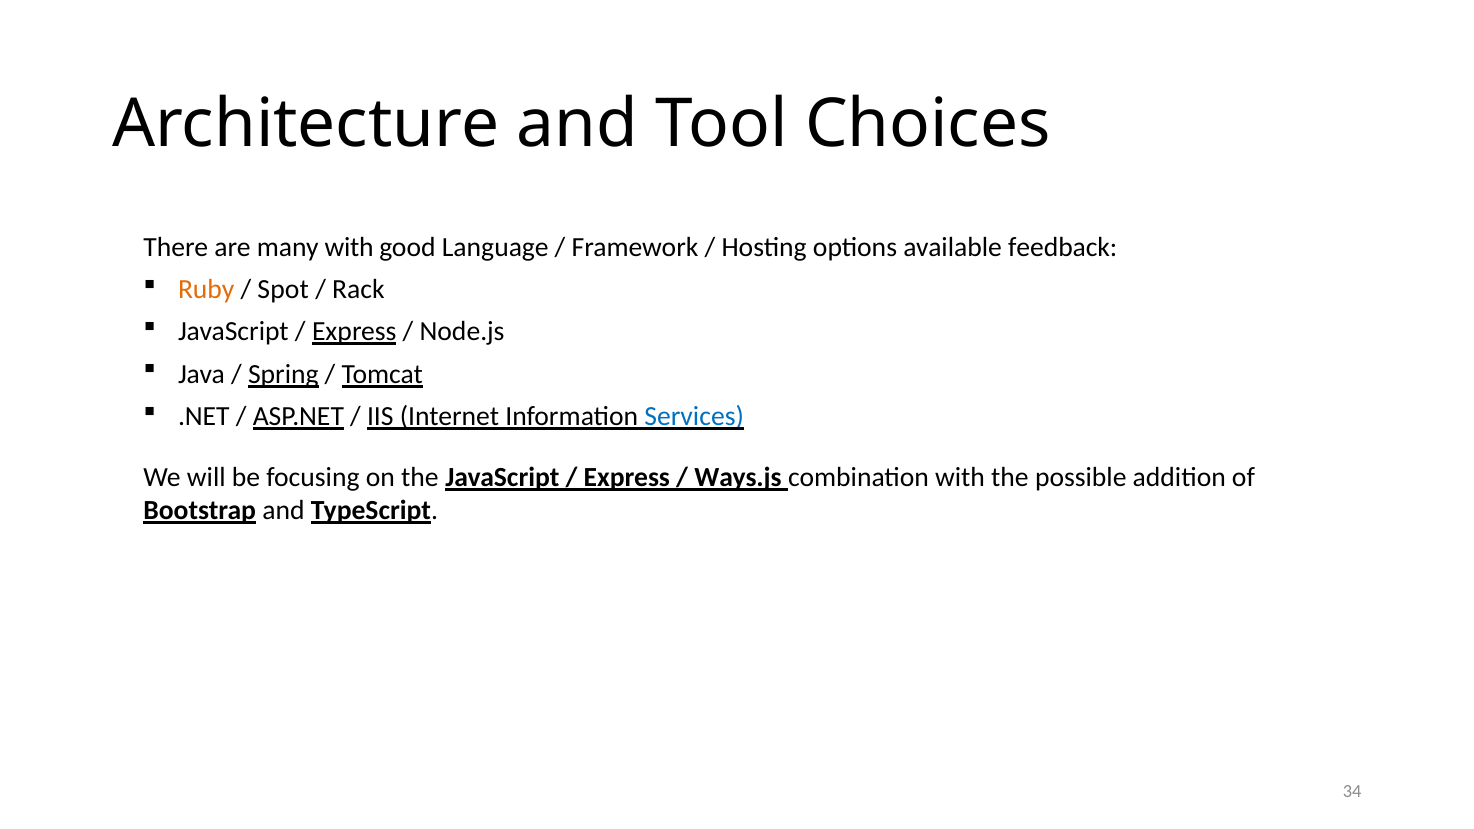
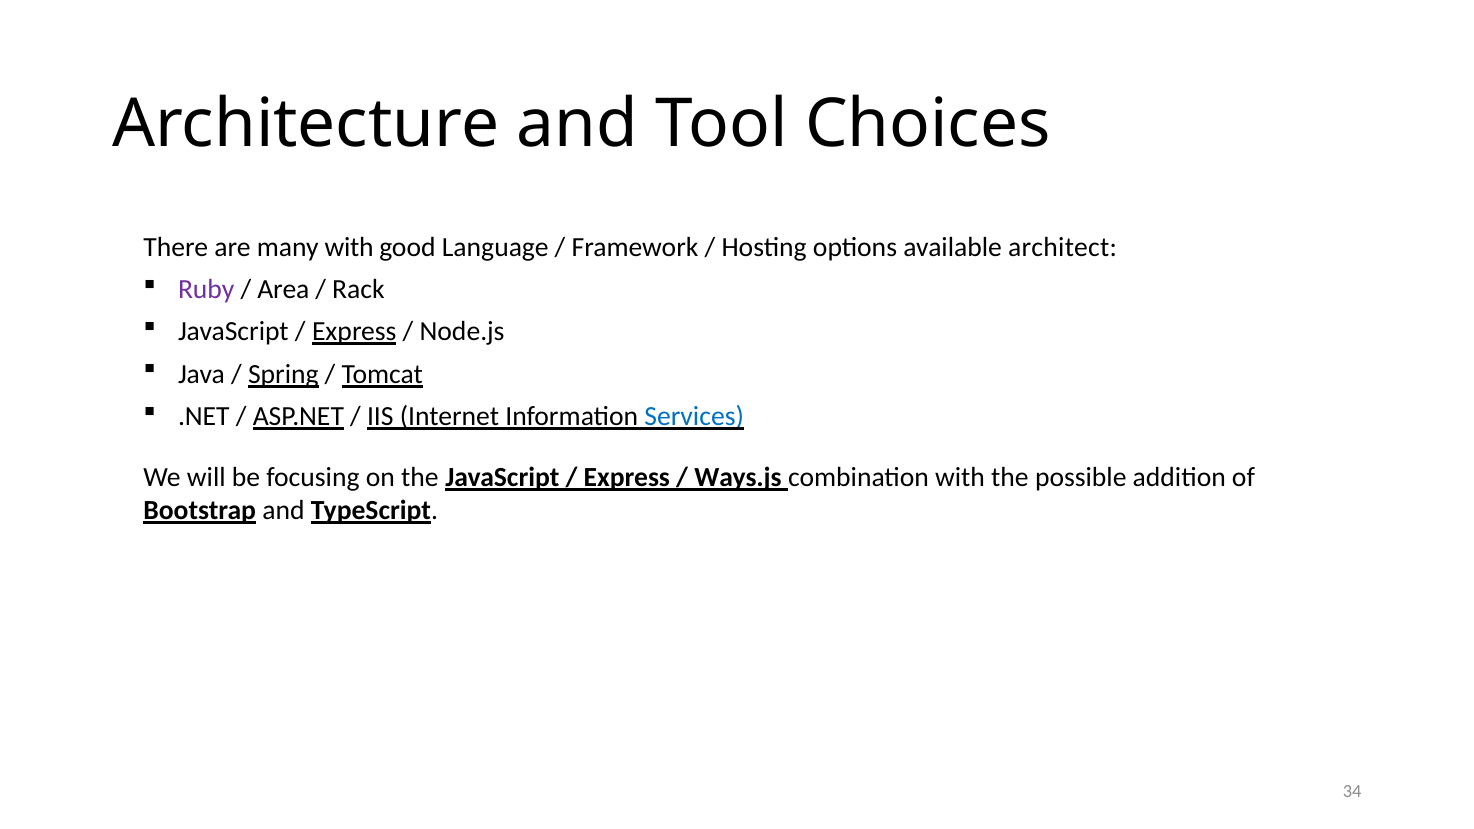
feedback: feedback -> architect
Ruby colour: orange -> purple
Spot: Spot -> Area
